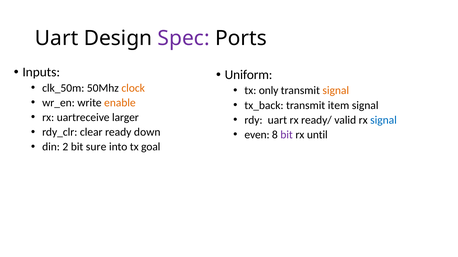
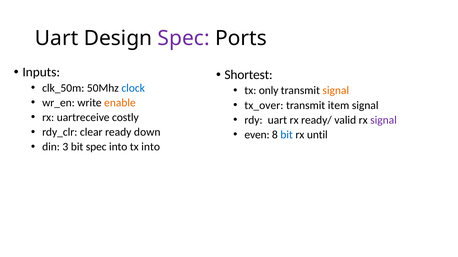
Uniform: Uniform -> Shortest
clock colour: orange -> blue
tx_back: tx_back -> tx_over
larger: larger -> costly
signal at (384, 120) colour: blue -> purple
bit at (287, 135) colour: purple -> blue
2: 2 -> 3
bit sure: sure -> spec
tx goal: goal -> into
